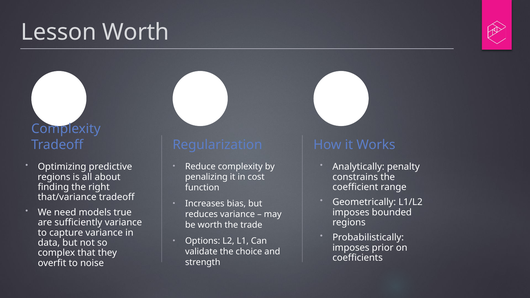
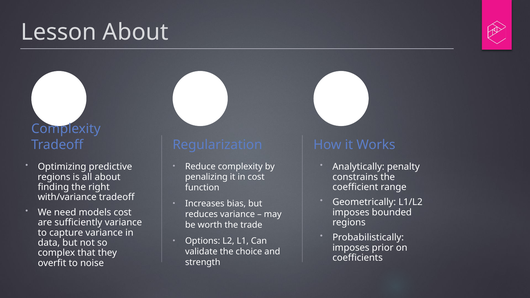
Lesson Worth: Worth -> About
that/variance: that/variance -> with/variance
models true: true -> cost
